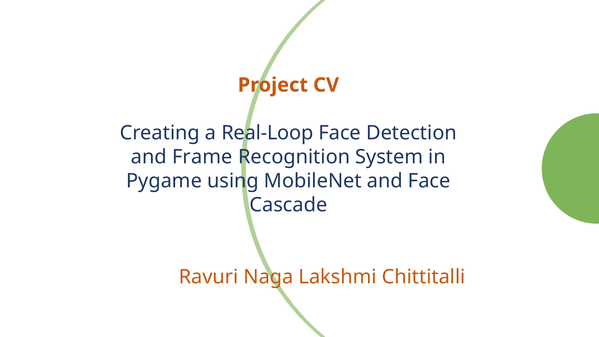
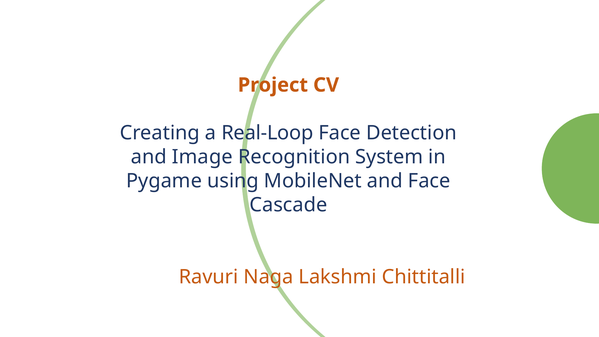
Frame: Frame -> Image
